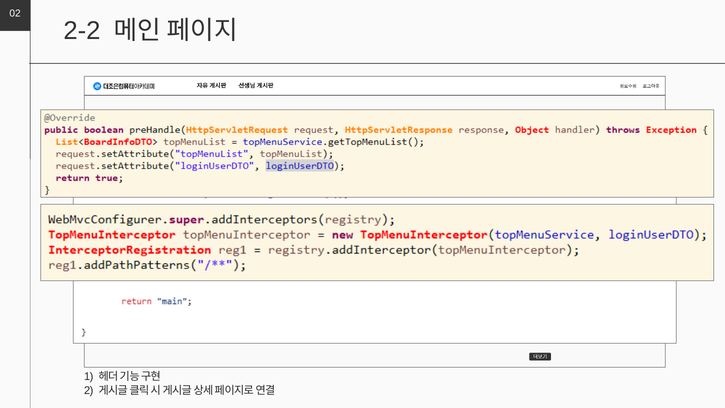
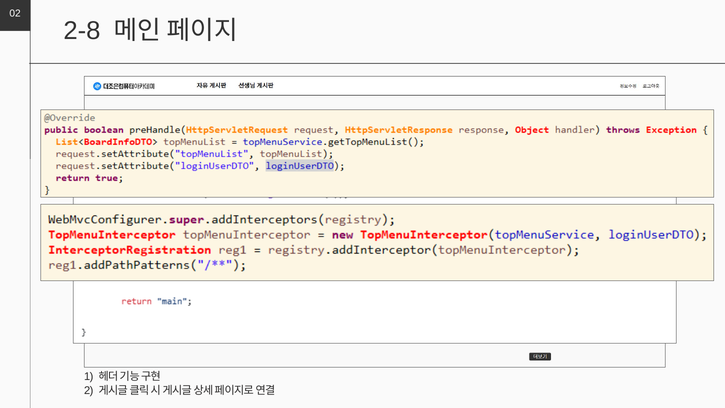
2-2: 2-2 -> 2-8
